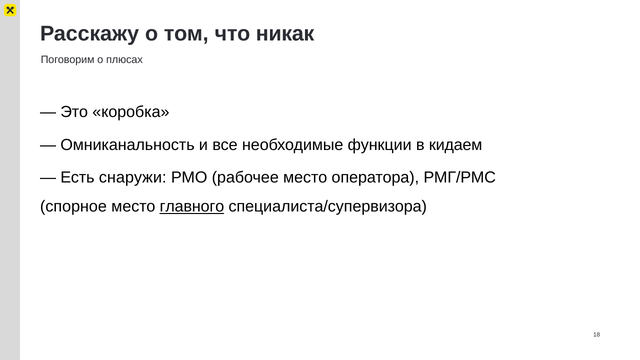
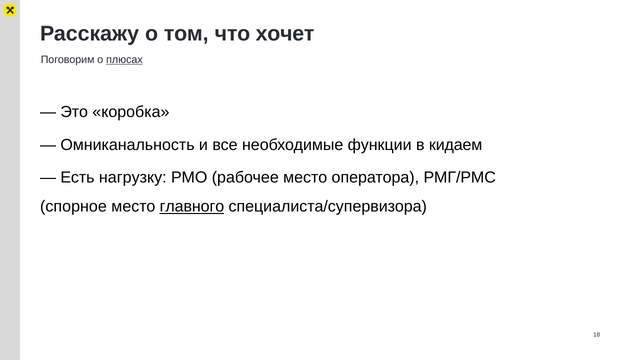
никак: никак -> хочет
плюсах underline: none -> present
снаружи: снаружи -> нагрузку
